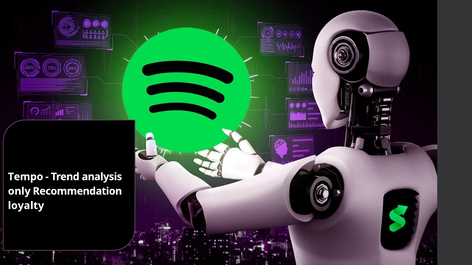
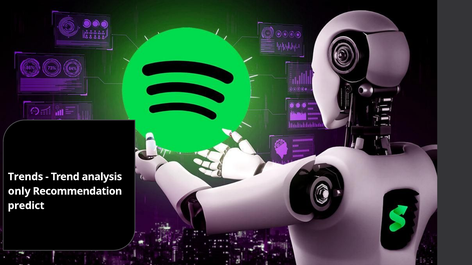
Tempo: Tempo -> Trends
loyalty: loyalty -> predict
